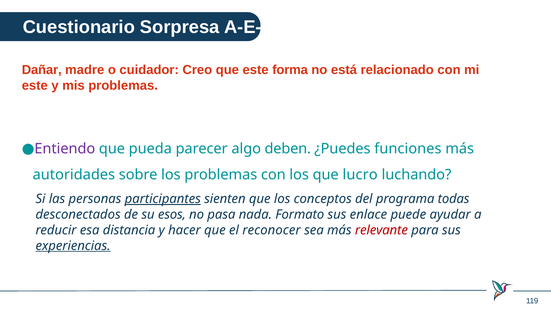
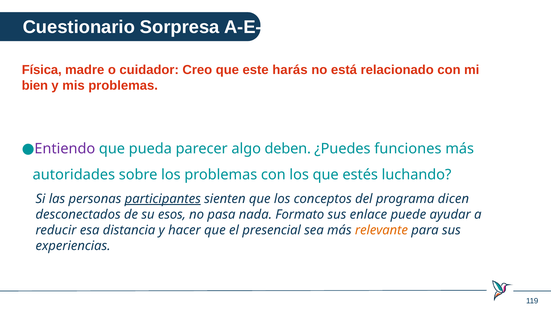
Dañar: Dañar -> Física
forma: forma -> harás
este at (35, 86): este -> bien
lucro: lucro -> estés
todas: todas -> dicen
reconocer: reconocer -> presencial
relevante colour: red -> orange
experiencias underline: present -> none
